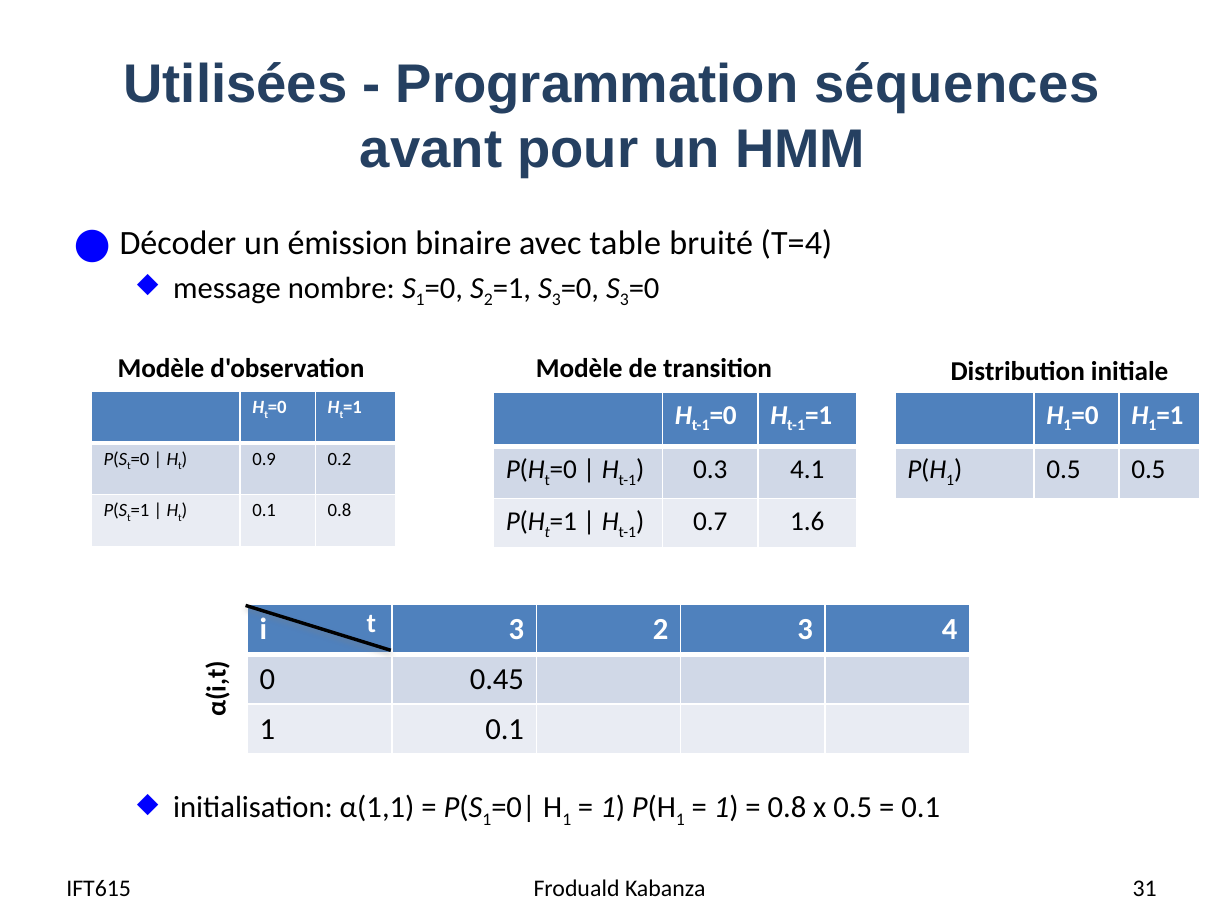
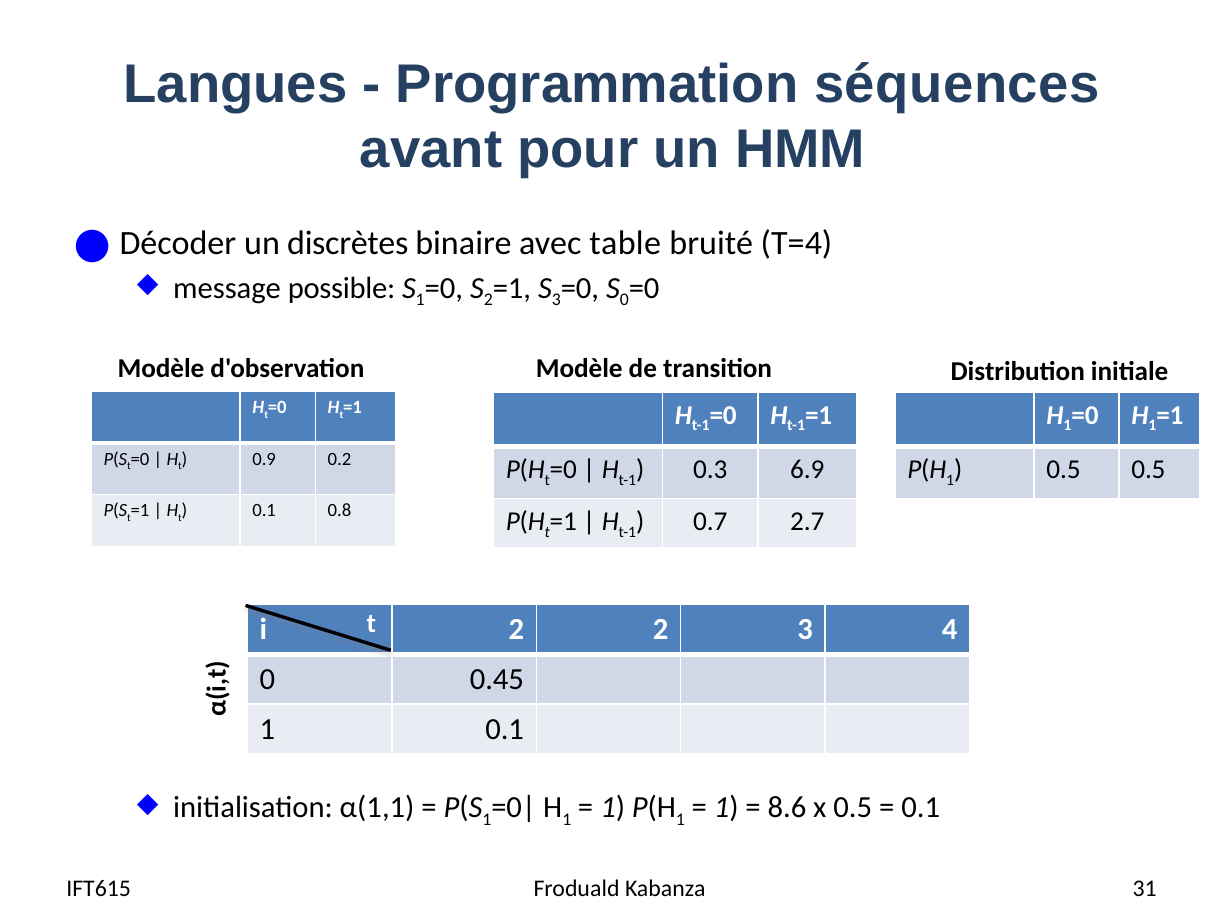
Utilisées: Utilisées -> Langues
émission: émission -> discrètes
nombre: nombre -> possible
3 at (624, 300): 3 -> 0
4.1: 4.1 -> 6.9
1.6: 1.6 -> 2.7
3 at (516, 630): 3 -> 2
0.8 at (787, 808): 0.8 -> 8.6
